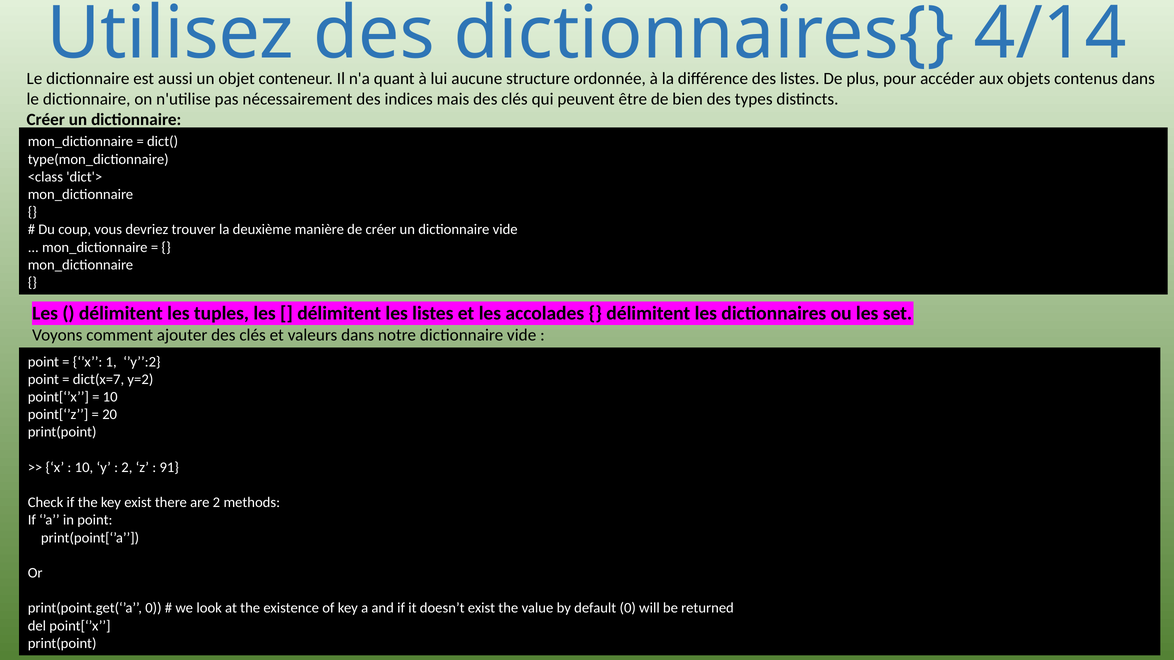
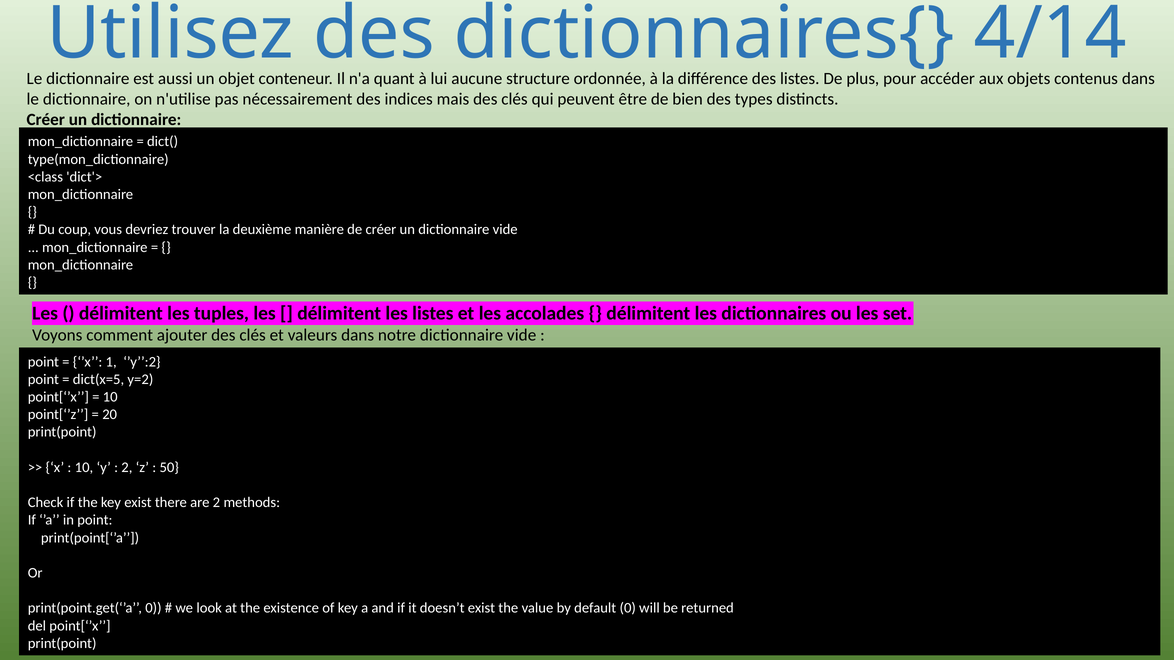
dict(x=7: dict(x=7 -> dict(x=5
91: 91 -> 50
